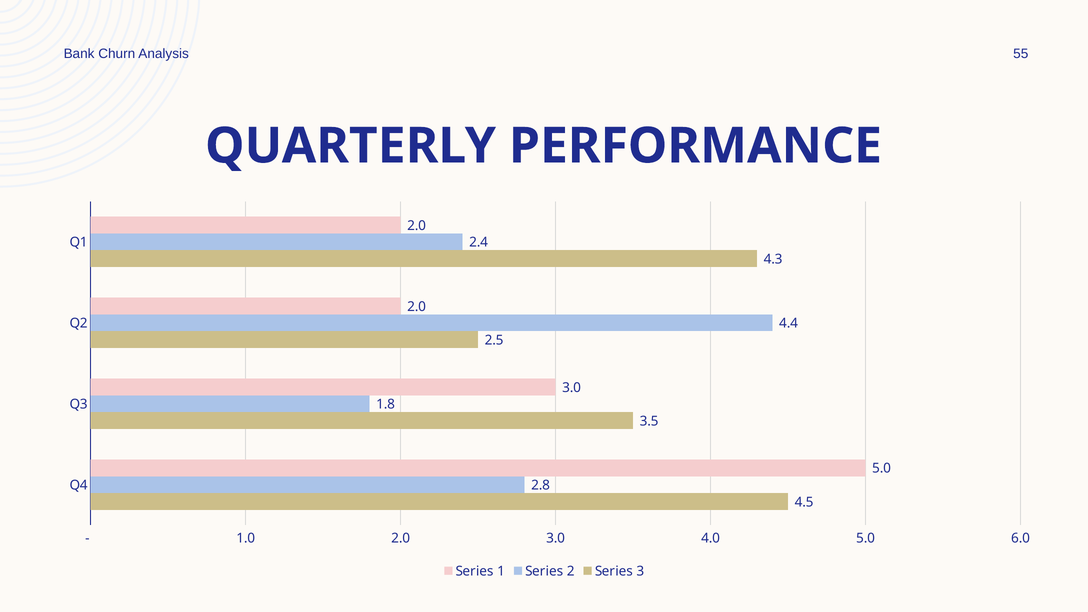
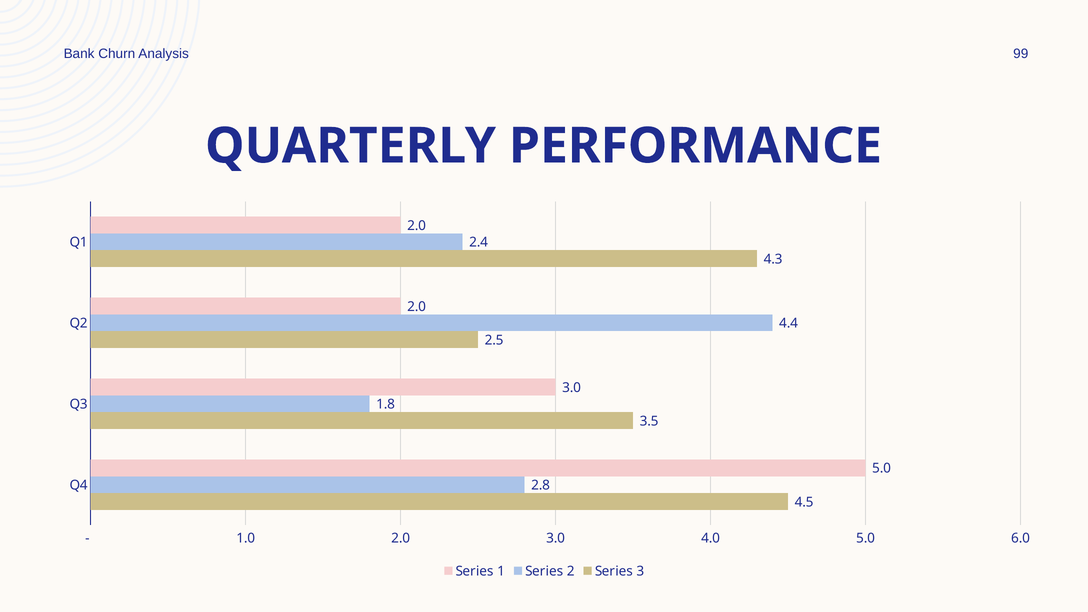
55: 55 -> 99
